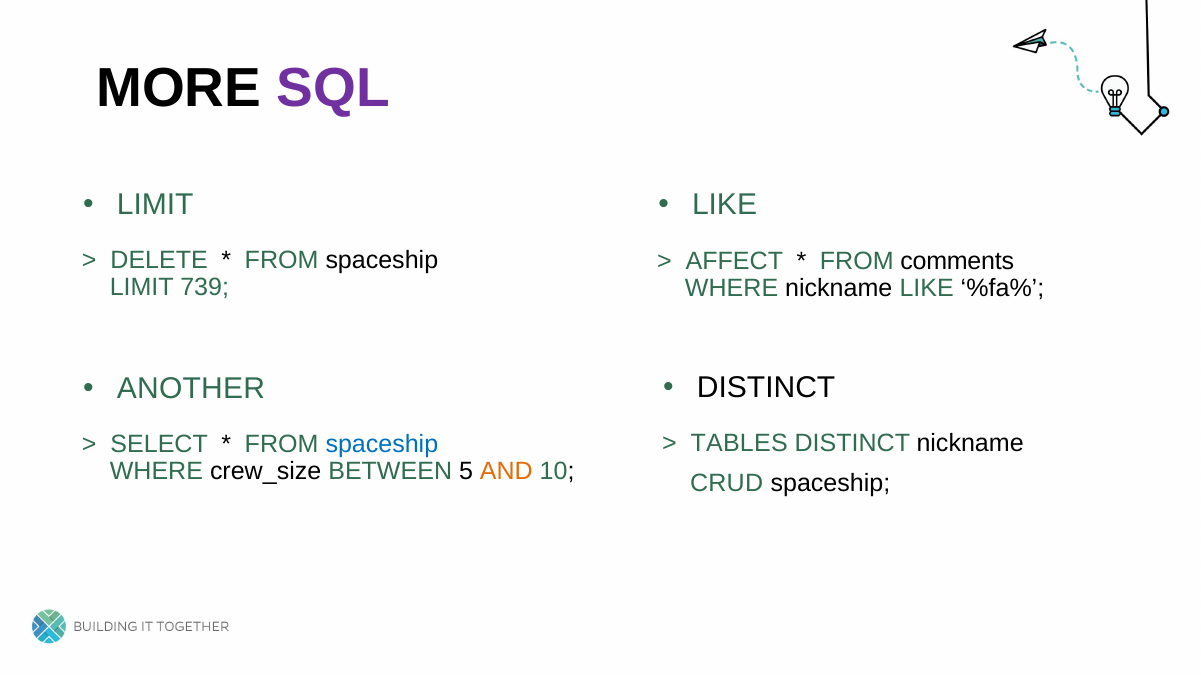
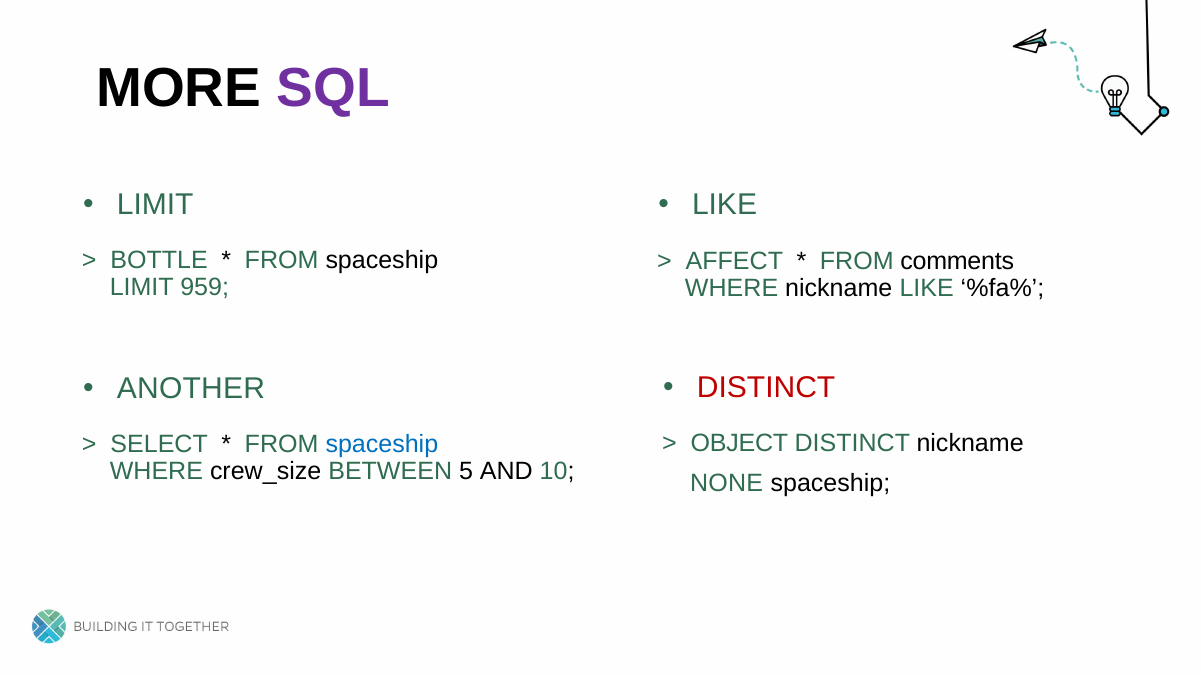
DELETE: DELETE -> BOTTLE
739: 739 -> 959
DISTINCT at (766, 388) colour: black -> red
TABLES: TABLES -> OBJECT
AND colour: orange -> black
CRUD: CRUD -> NONE
